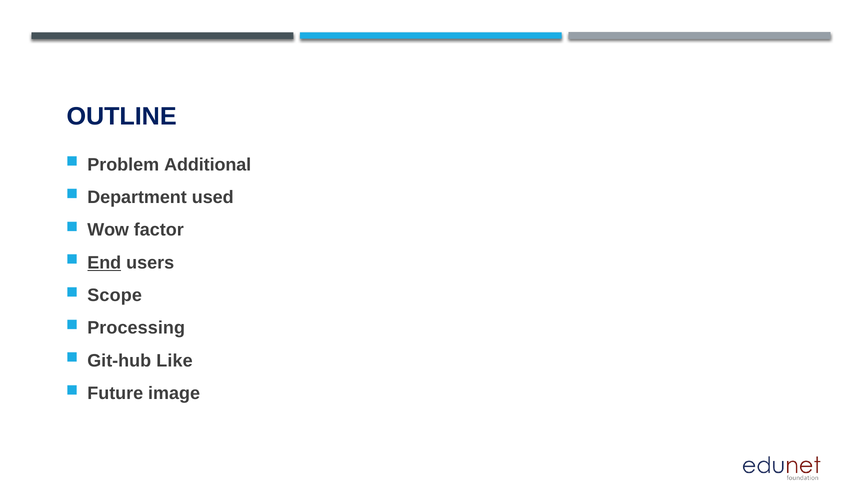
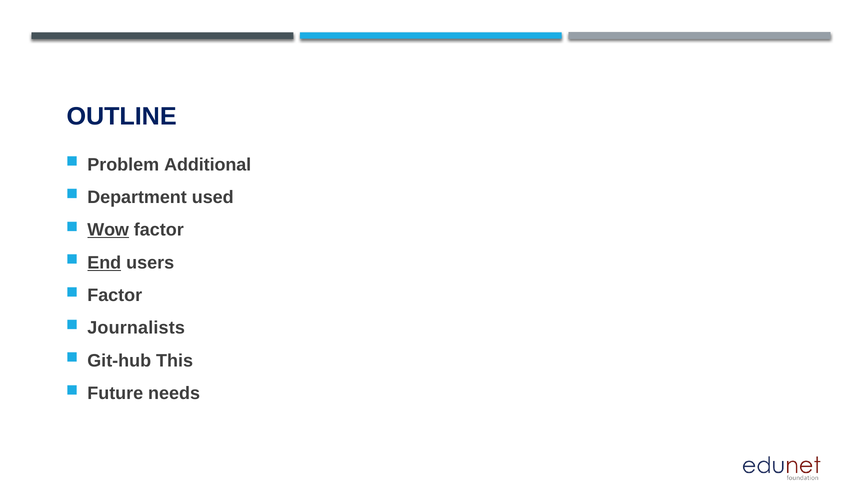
Wow underline: none -> present
Scope at (115, 295): Scope -> Factor
Processing: Processing -> Journalists
Like: Like -> This
image: image -> needs
